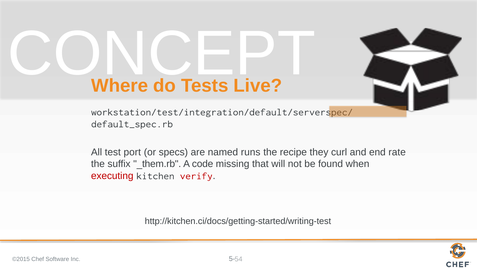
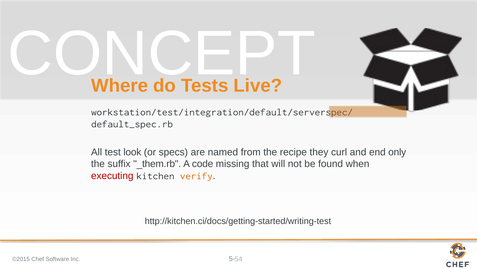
port: port -> look
runs: runs -> from
rate: rate -> only
verify colour: red -> orange
